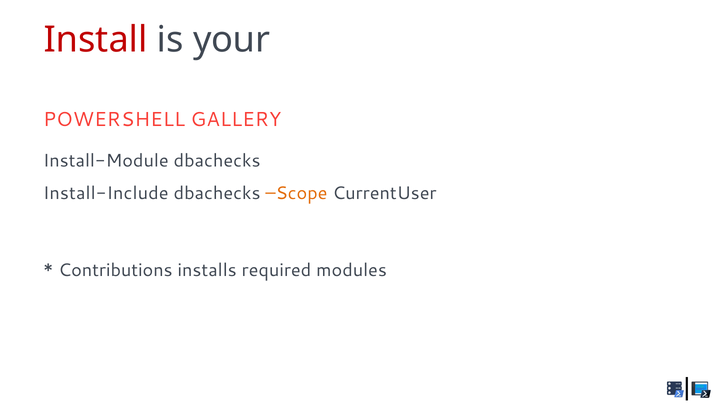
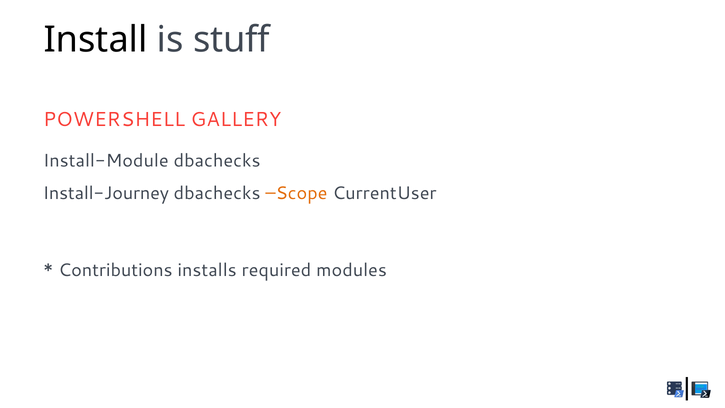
Install colour: red -> black
your: your -> stuff
Install-Include: Install-Include -> Install-Journey
